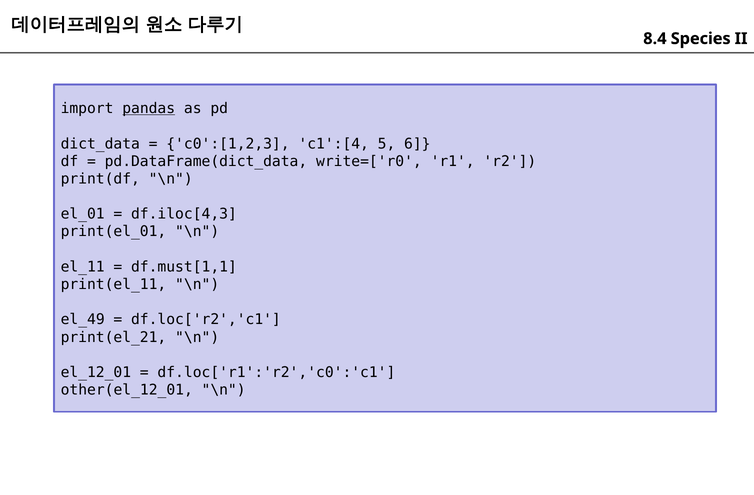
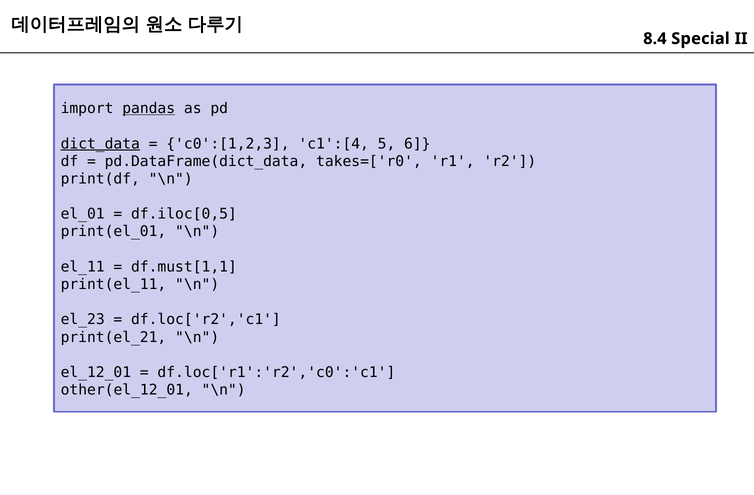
Species: Species -> Special
dict_data underline: none -> present
write=['r0: write=['r0 -> takes=['r0
df.iloc[4,3: df.iloc[4,3 -> df.iloc[0,5
el_49: el_49 -> el_23
